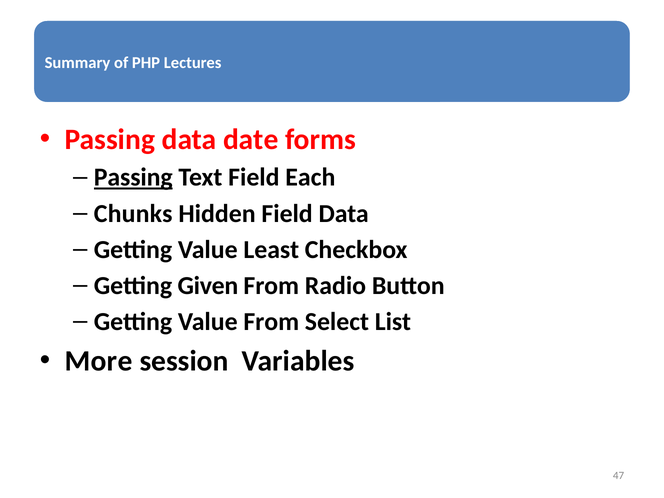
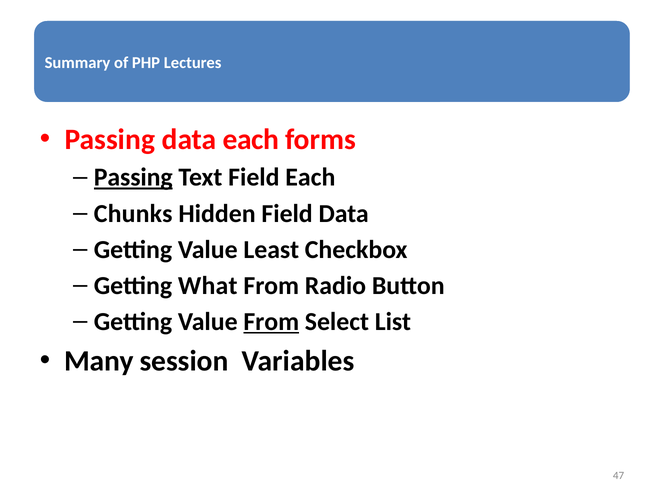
data date: date -> each
Given: Given -> What
From at (271, 322) underline: none -> present
More: More -> Many
